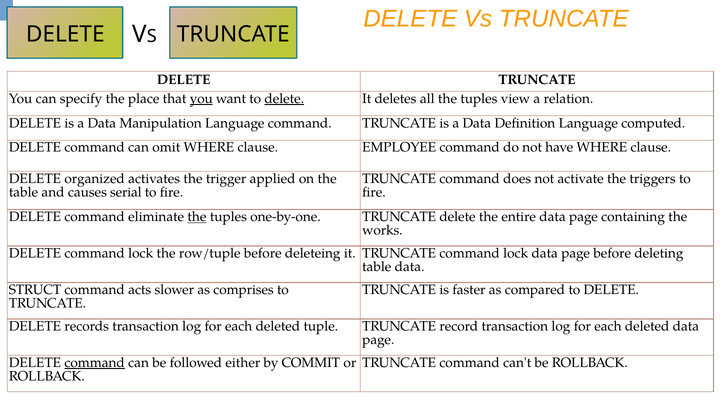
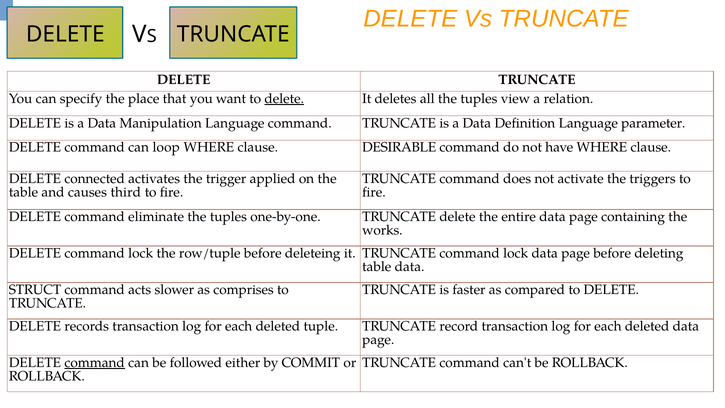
you at (201, 99) underline: present -> none
computed: computed -> parameter
omit: omit -> loop
EMPLOYEE: EMPLOYEE -> DESIRABLE
organized: organized -> connected
serial: serial -> third
the at (197, 217) underline: present -> none
